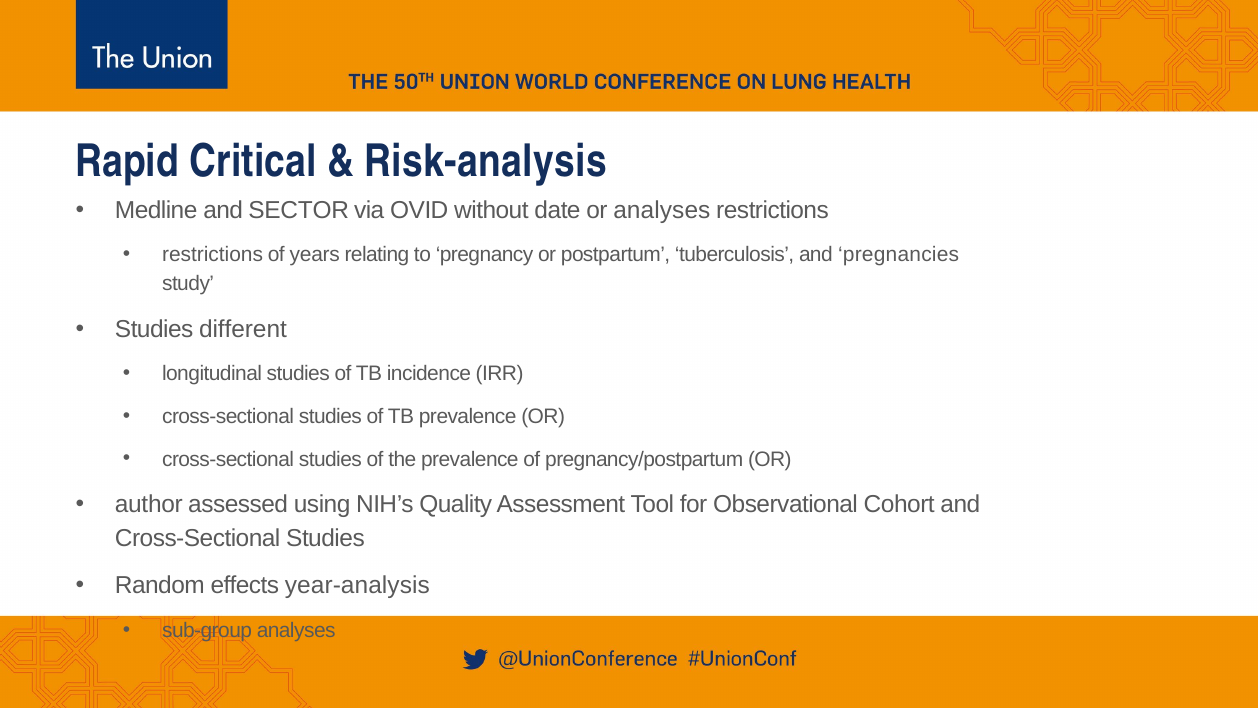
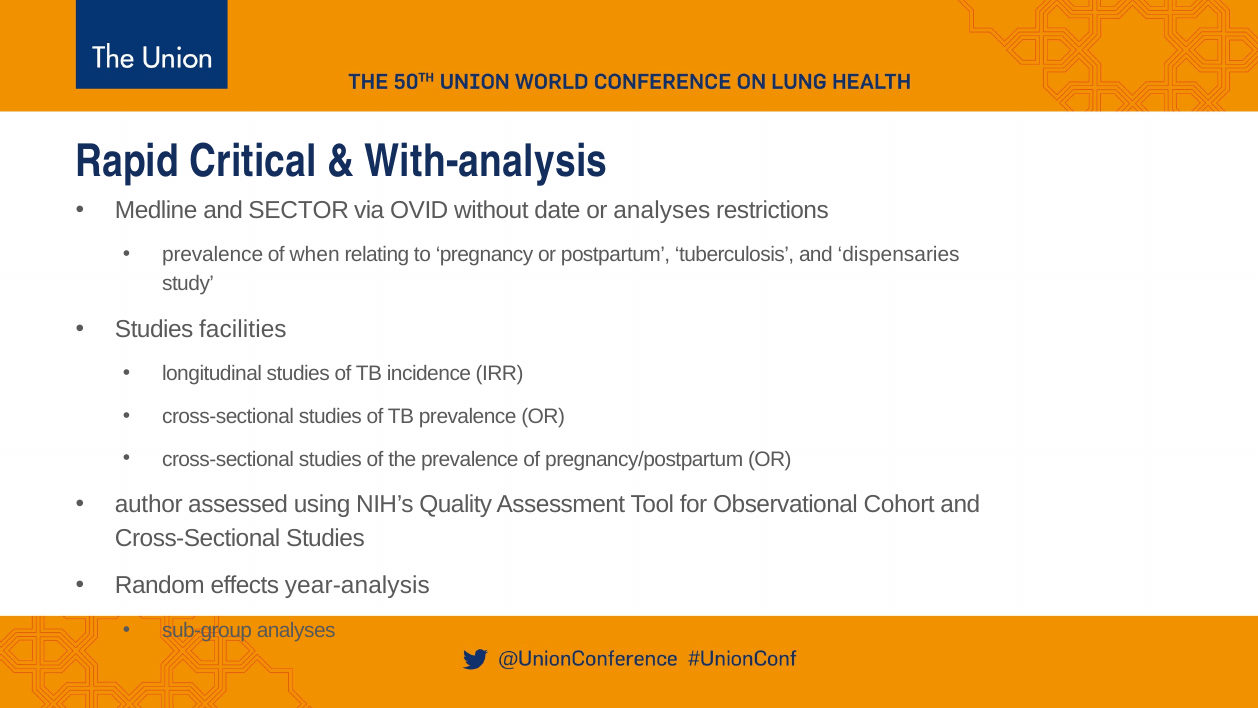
Risk-analysis: Risk-analysis -> With-analysis
restrictions at (213, 255): restrictions -> prevalence
years: years -> when
pregnancies: pregnancies -> dispensaries
different: different -> facilities
